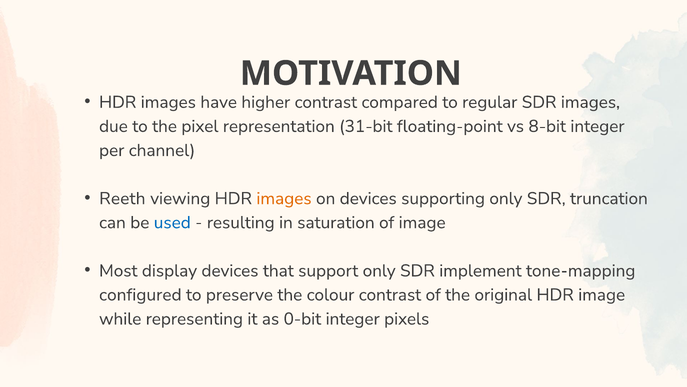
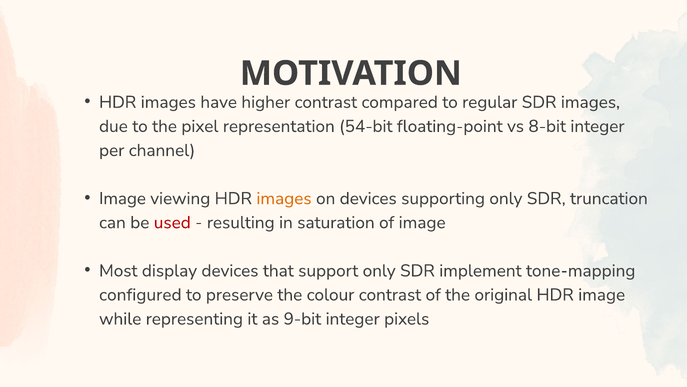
31-bit: 31-bit -> 54-bit
Reeth at (122, 198): Reeth -> Image
used colour: blue -> red
0-bit: 0-bit -> 9-bit
